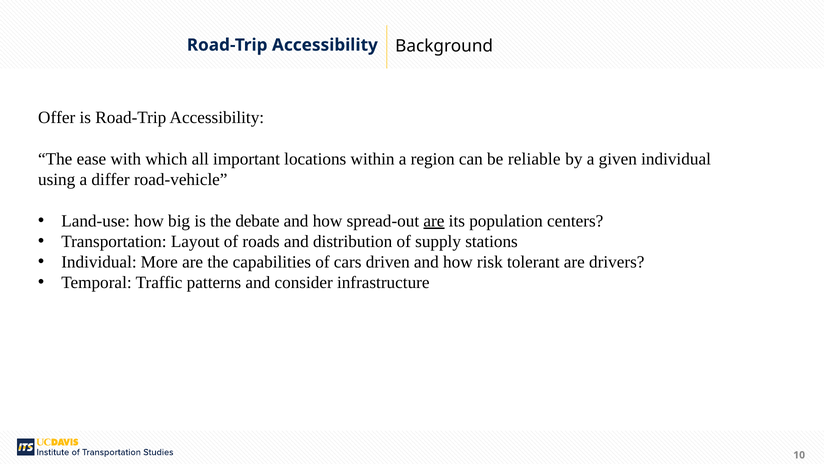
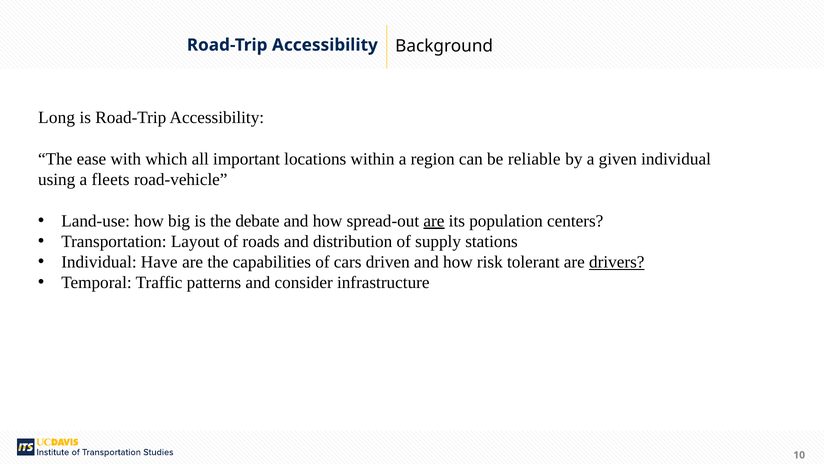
Offer: Offer -> Long
differ: differ -> fleets
More: More -> Have
drivers underline: none -> present
